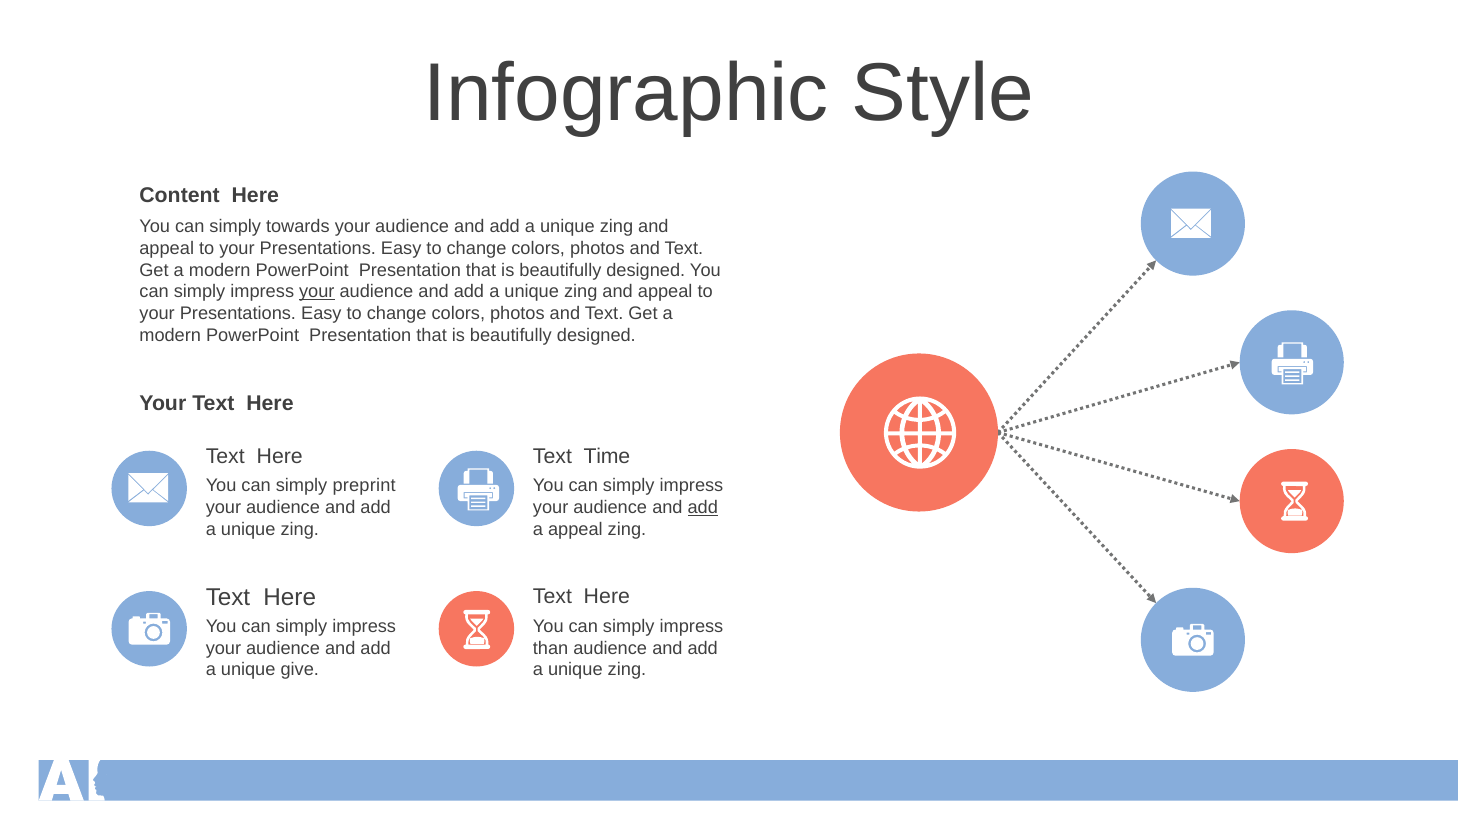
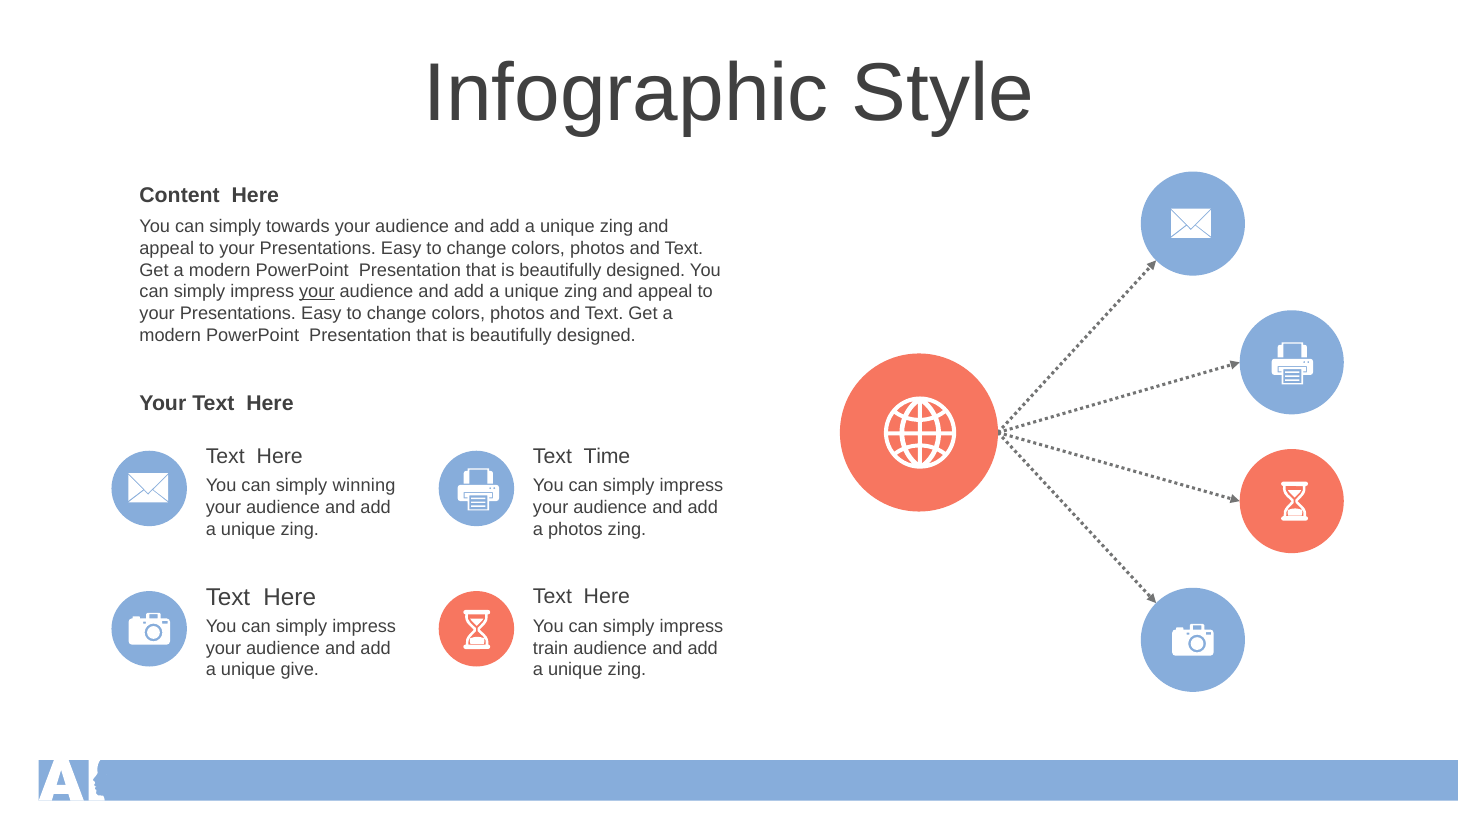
preprint: preprint -> winning
add at (703, 508) underline: present -> none
a appeal: appeal -> photos
than: than -> train
